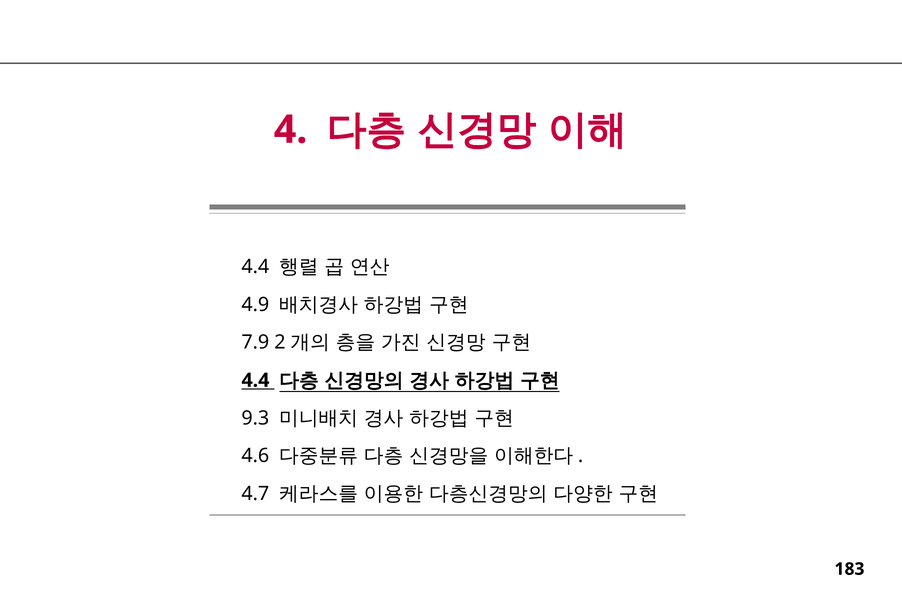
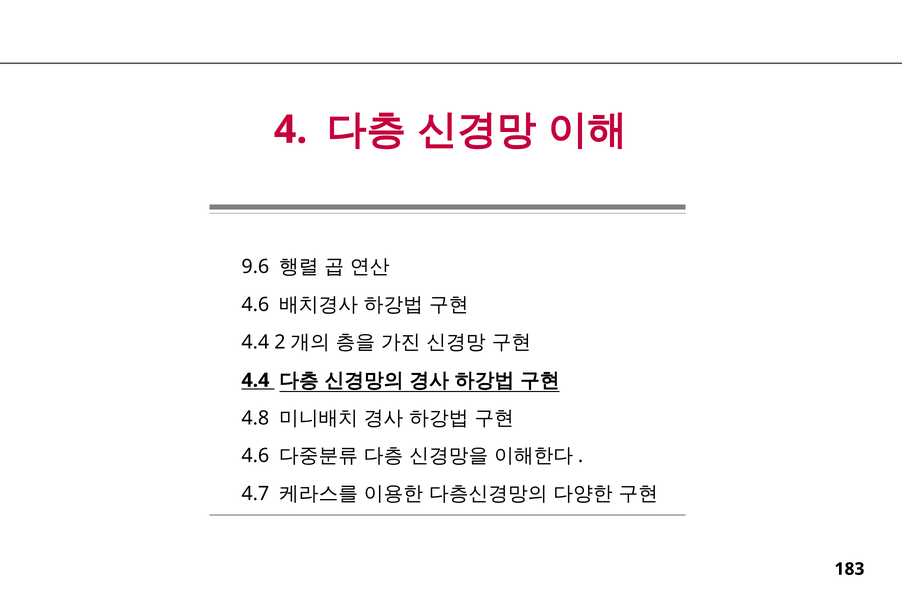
4.4 at (255, 267): 4.4 -> 9.6
4.9 at (255, 304): 4.9 -> 4.6
7.9 at (255, 342): 7.9 -> 4.4
9.3: 9.3 -> 4.8
